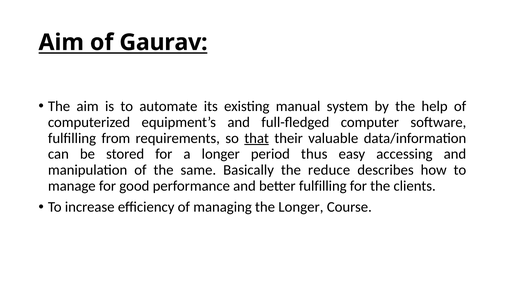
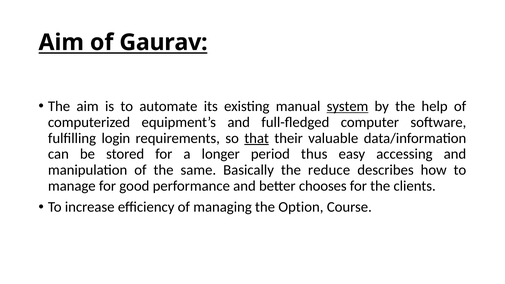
system underline: none -> present
from: from -> login
better fulfilling: fulfilling -> chooses
the Longer: Longer -> Option
